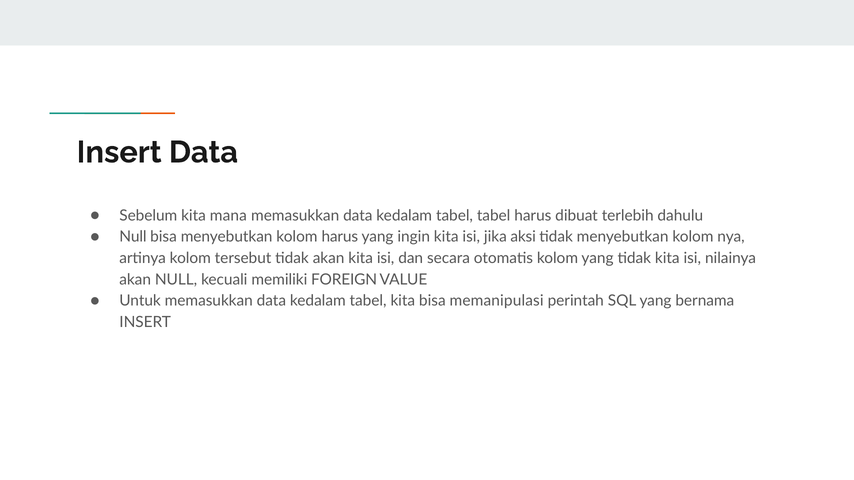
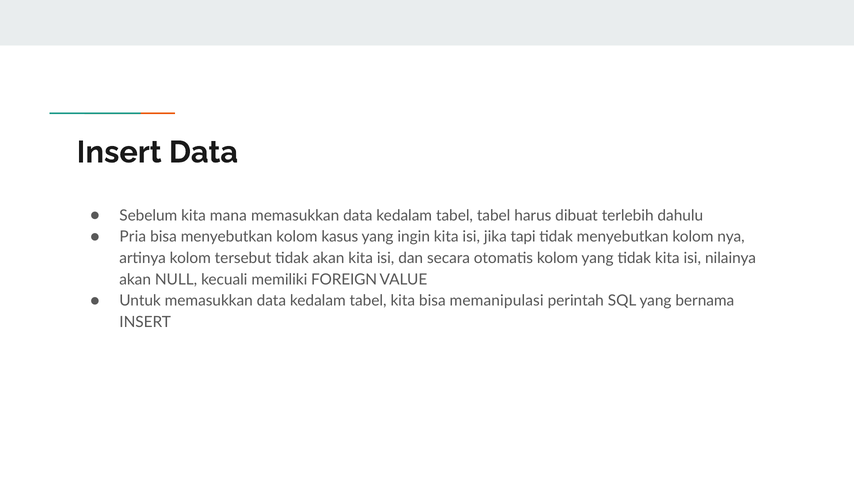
Null at (133, 237): Null -> Pria
kolom harus: harus -> kasus
aksi: aksi -> tapi
